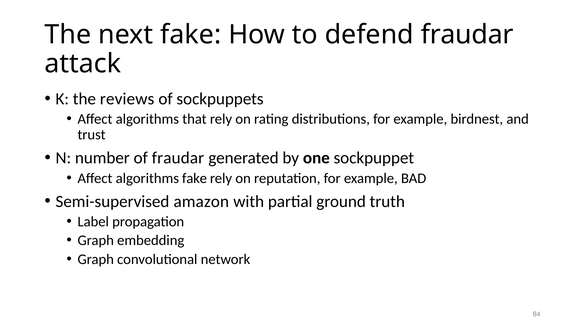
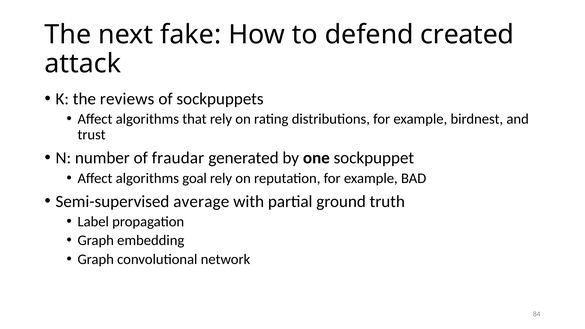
defend fraudar: fraudar -> created
algorithms fake: fake -> goal
amazon: amazon -> average
